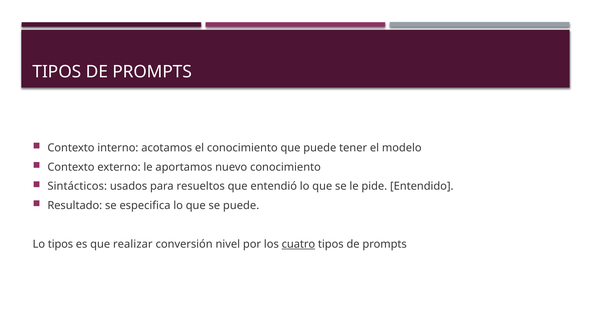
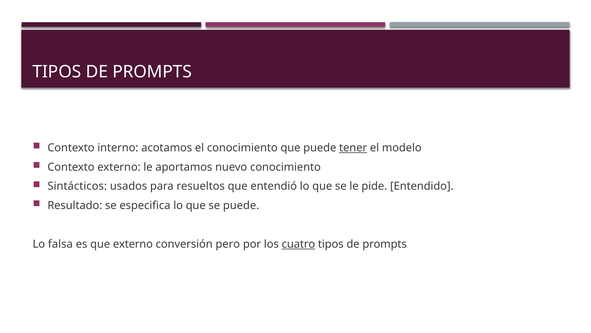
tener underline: none -> present
Lo tipos: tipos -> falsa
que realizar: realizar -> externo
nivel: nivel -> pero
